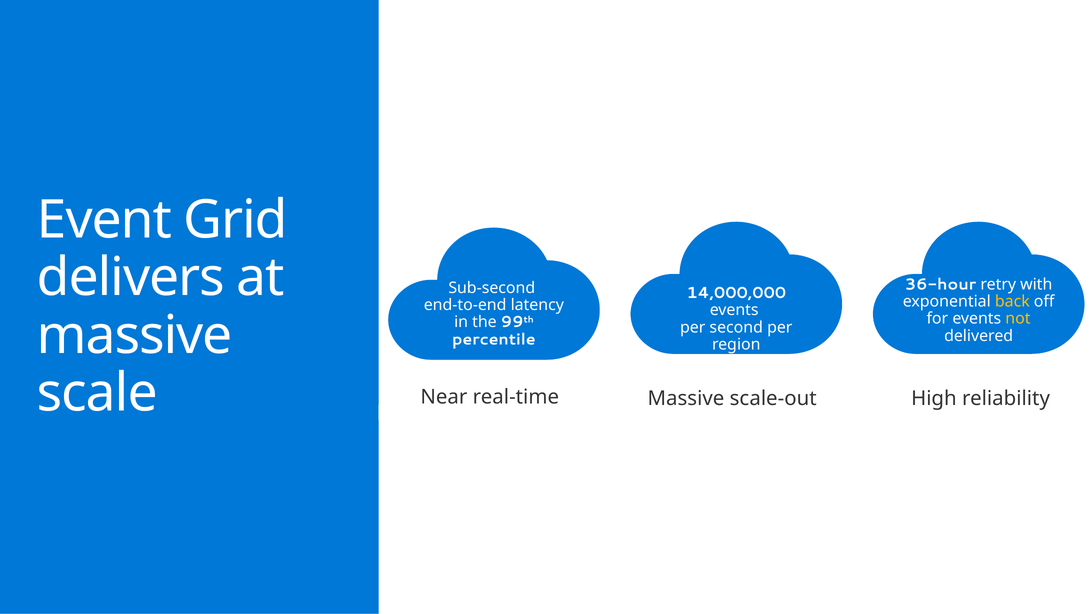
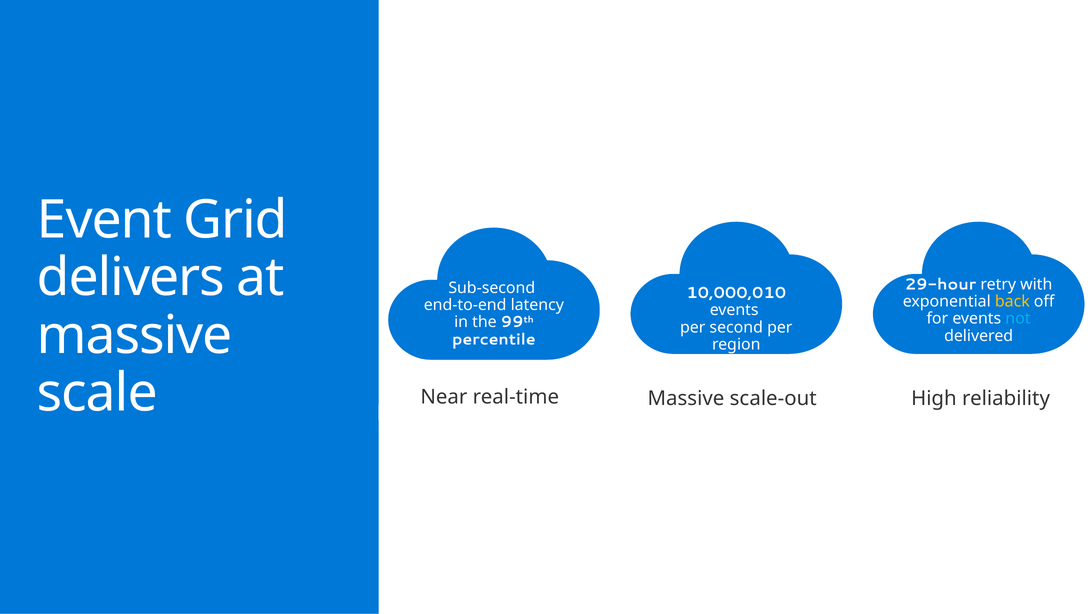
36-hour: 36-hour -> 29-hour
14,000,000: 14,000,000 -> 10,000,010
not colour: yellow -> light blue
